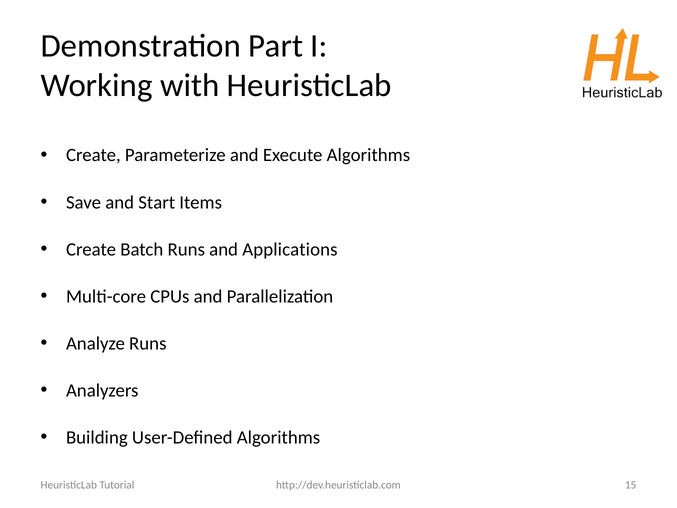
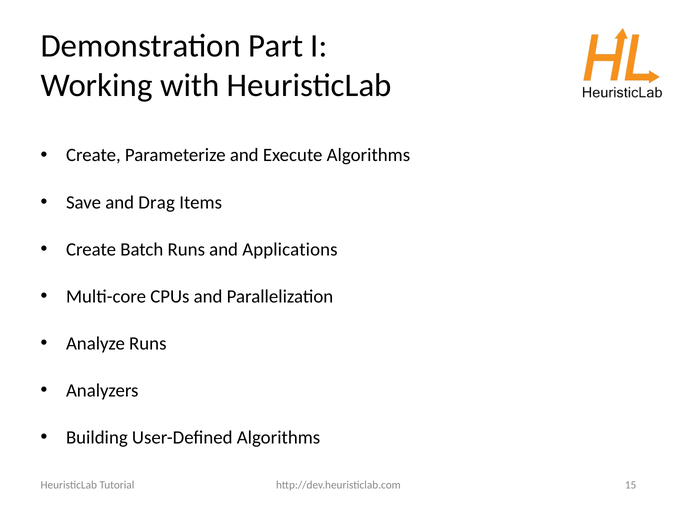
Start: Start -> Drag
